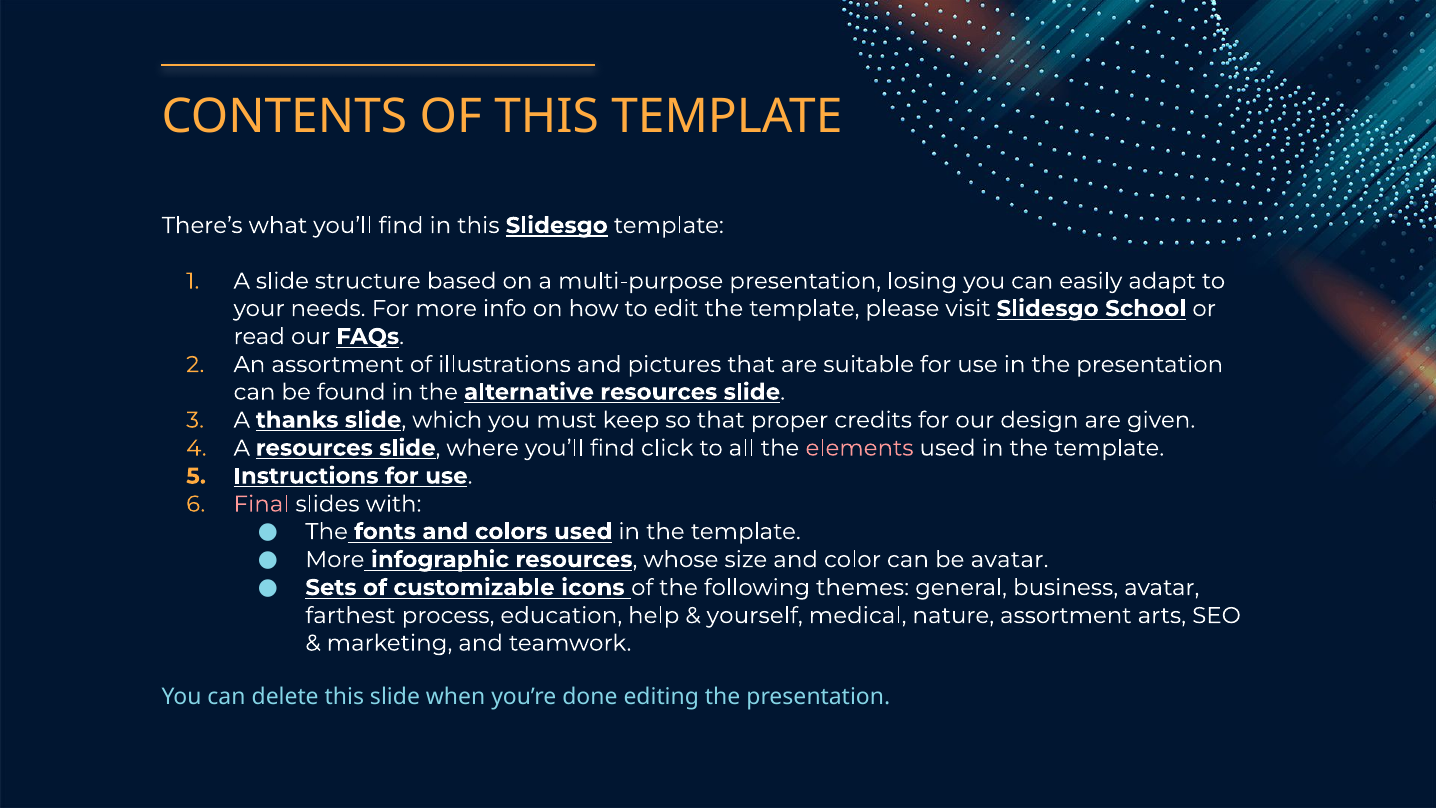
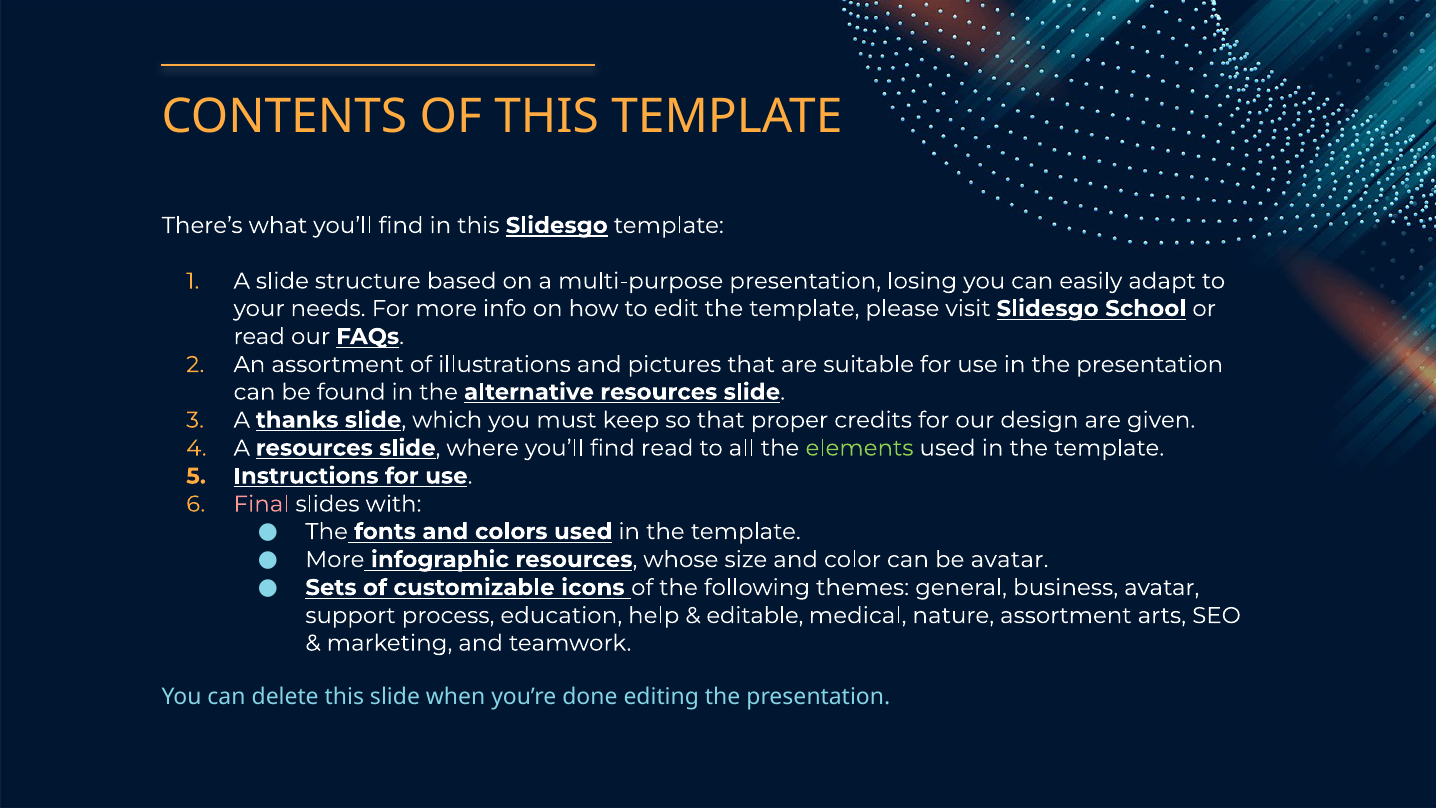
find click: click -> read
elements colour: pink -> light green
farthest: farthest -> support
yourself: yourself -> editable
